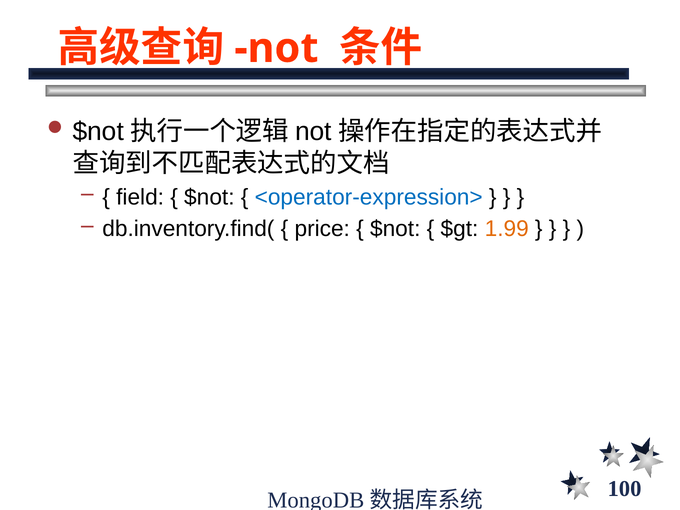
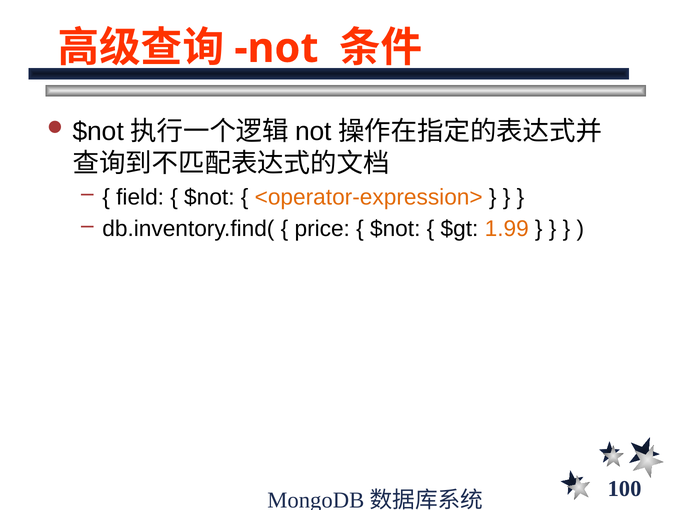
<operator-expression> colour: blue -> orange
